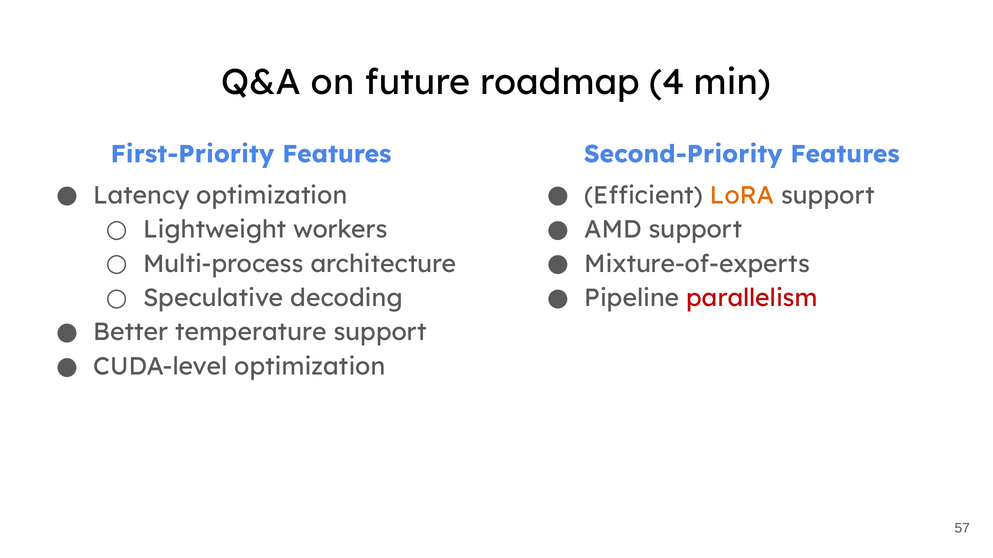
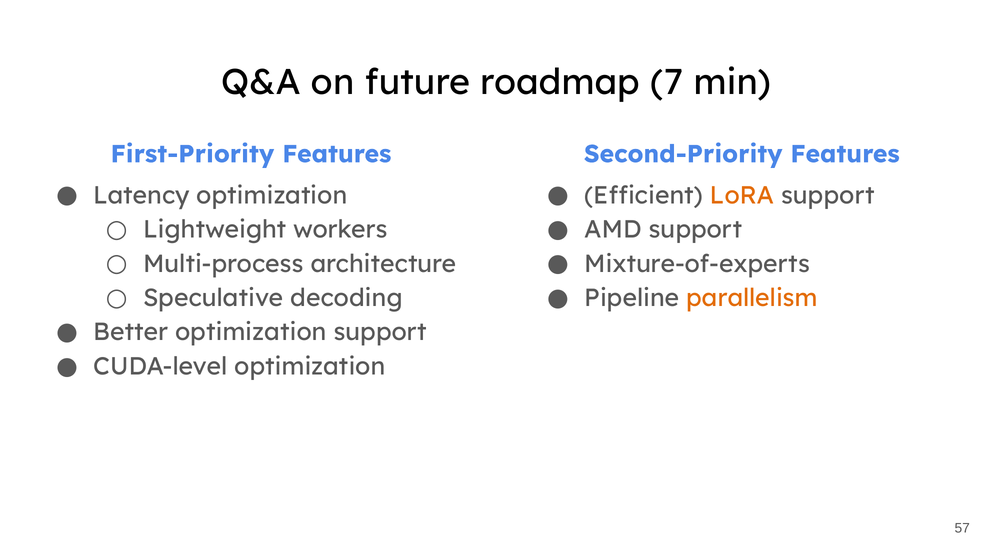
4: 4 -> 7
parallelism colour: red -> orange
Better temperature: temperature -> optimization
